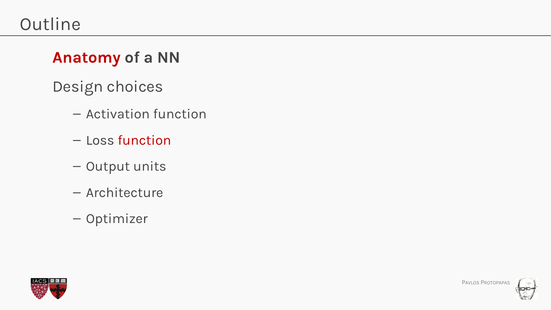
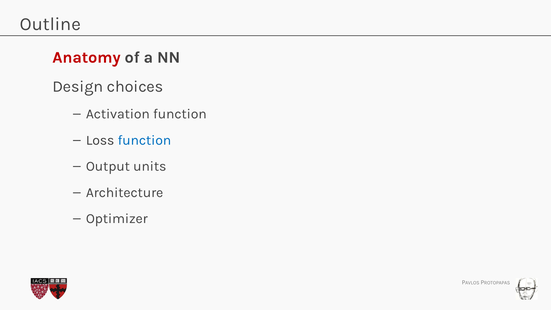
function at (144, 140) colour: red -> blue
